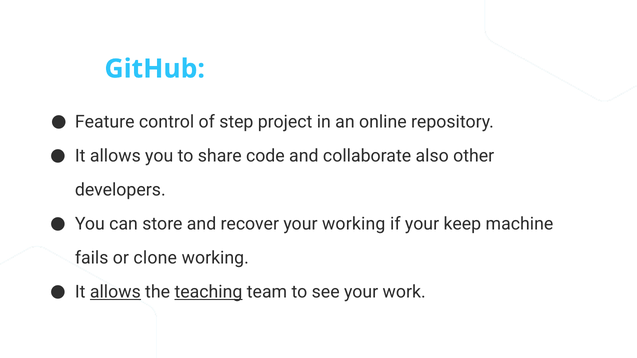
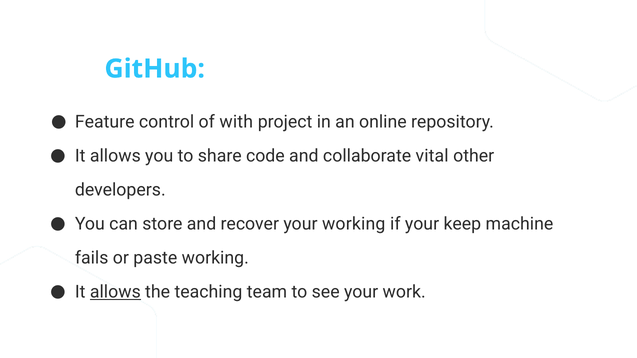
step: step -> with
also: also -> vital
clone: clone -> paste
teaching underline: present -> none
